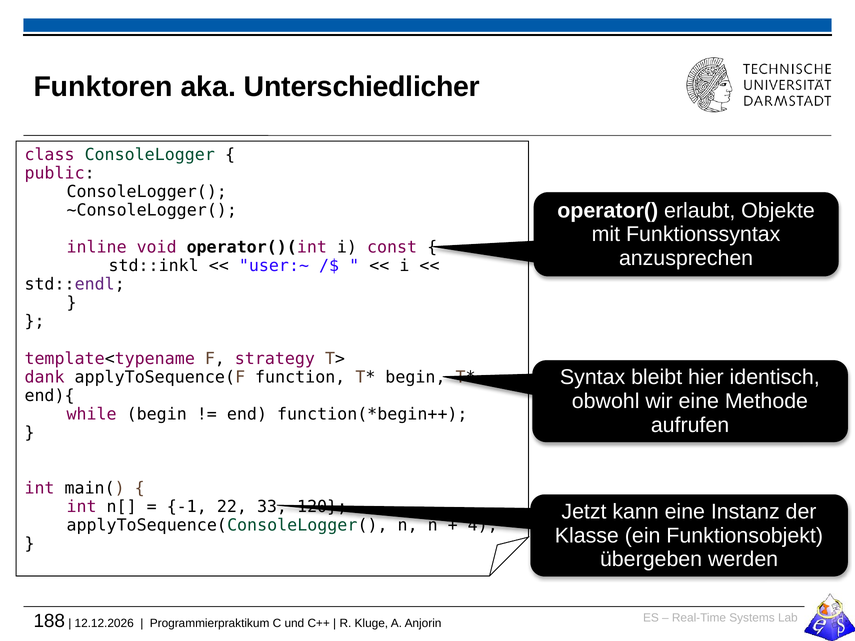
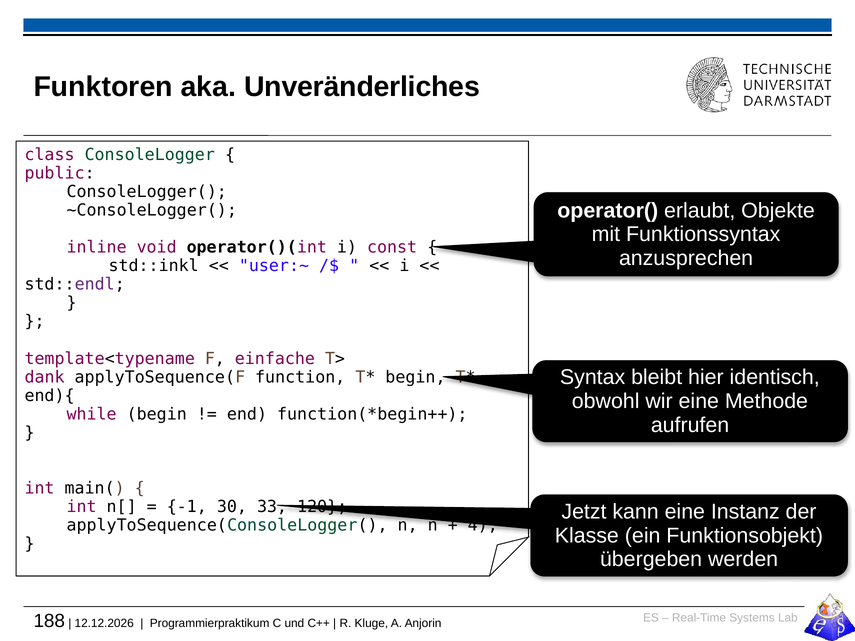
Unterschiedlicher: Unterschiedlicher -> Unveränderliches
strategy: strategy -> einfache
22: 22 -> 30
